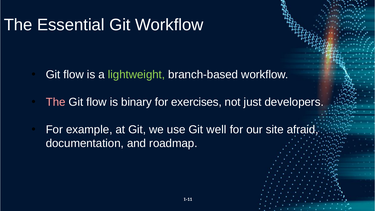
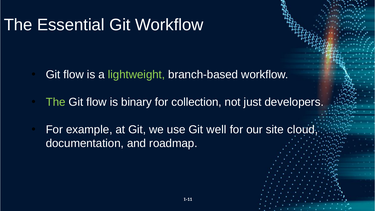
The at (56, 102) colour: pink -> light green
exercises: exercises -> collection
afraid: afraid -> cloud
